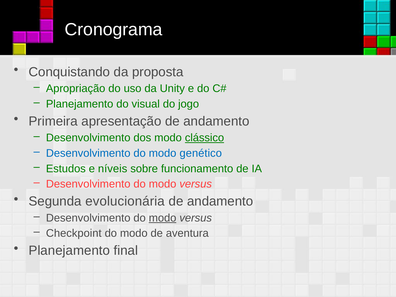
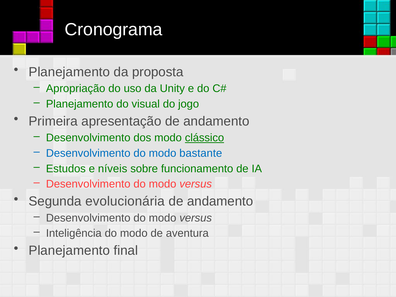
Conquistando at (69, 72): Conquistando -> Planejamento
genético: genético -> bastante
modo at (163, 218) underline: present -> none
Checkpoint: Checkpoint -> Inteligência
